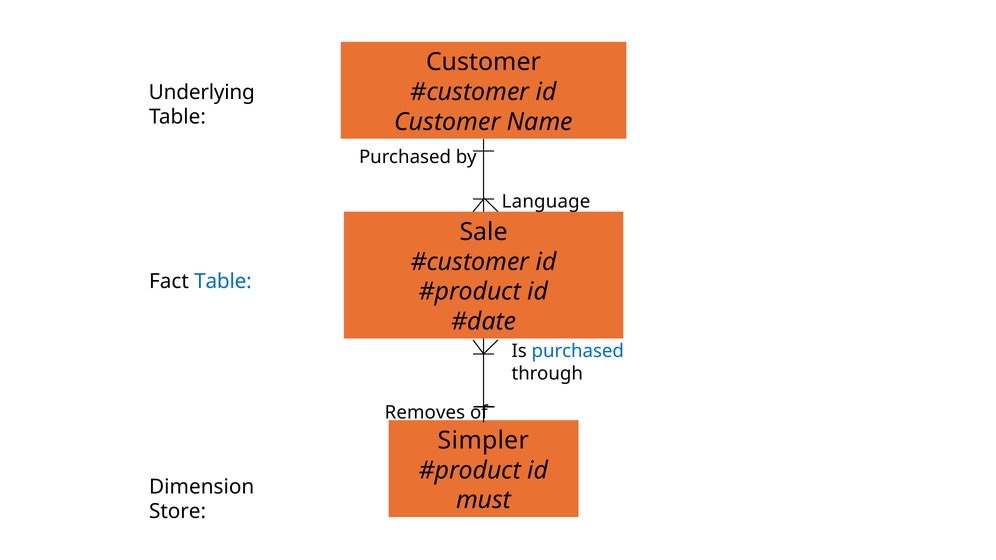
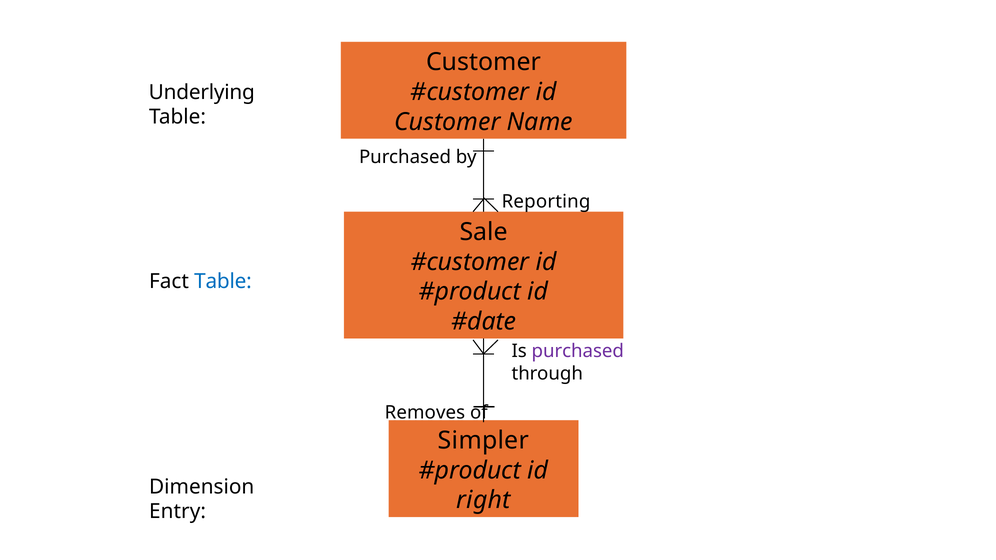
Language: Language -> Reporting
purchased at (578, 351) colour: blue -> purple
must: must -> right
Store: Store -> Entry
